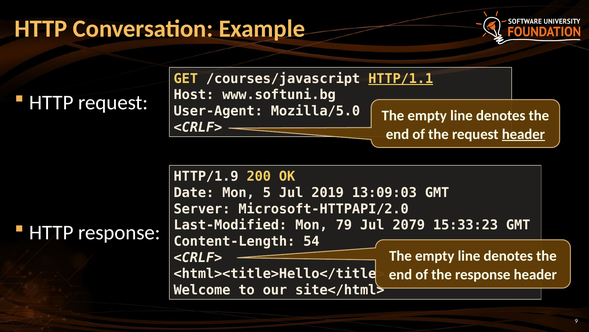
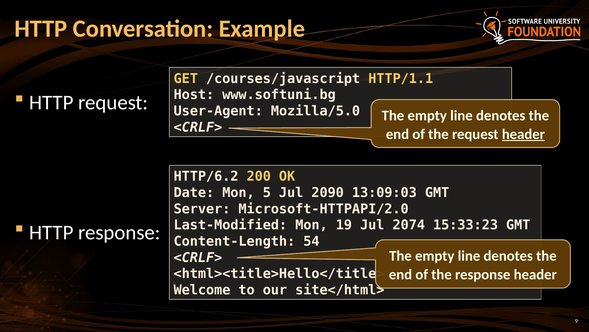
HTTP/1.1 underline: present -> none
HTTP/1.9: HTTP/1.9 -> HTTP/6.2
2019: 2019 -> 2090
79: 79 -> 19
2079: 2079 -> 2074
